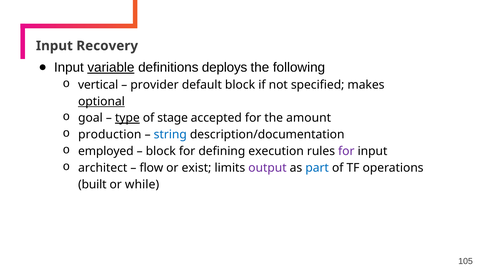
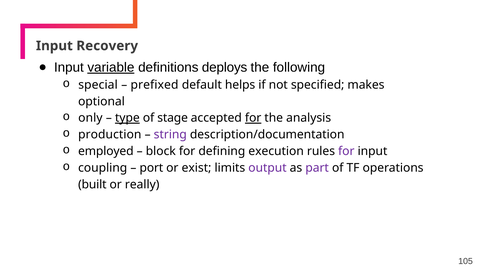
vertical: vertical -> special
provider: provider -> prefixed
default block: block -> helps
optional underline: present -> none
goal: goal -> only
for at (253, 118) underline: none -> present
amount: amount -> analysis
string colour: blue -> purple
architect: architect -> coupling
flow: flow -> port
part colour: blue -> purple
while: while -> really
